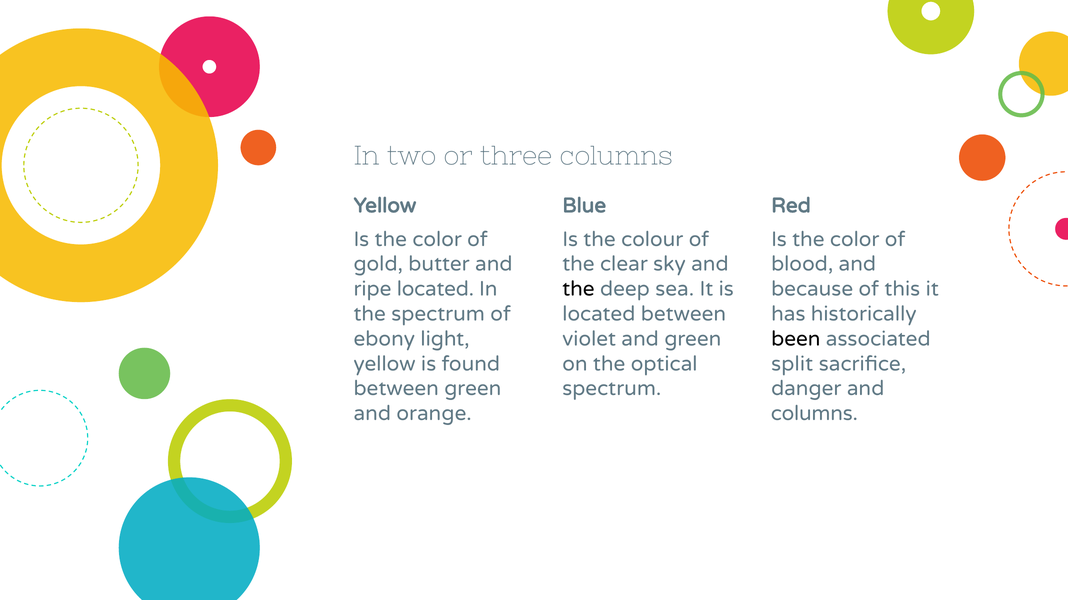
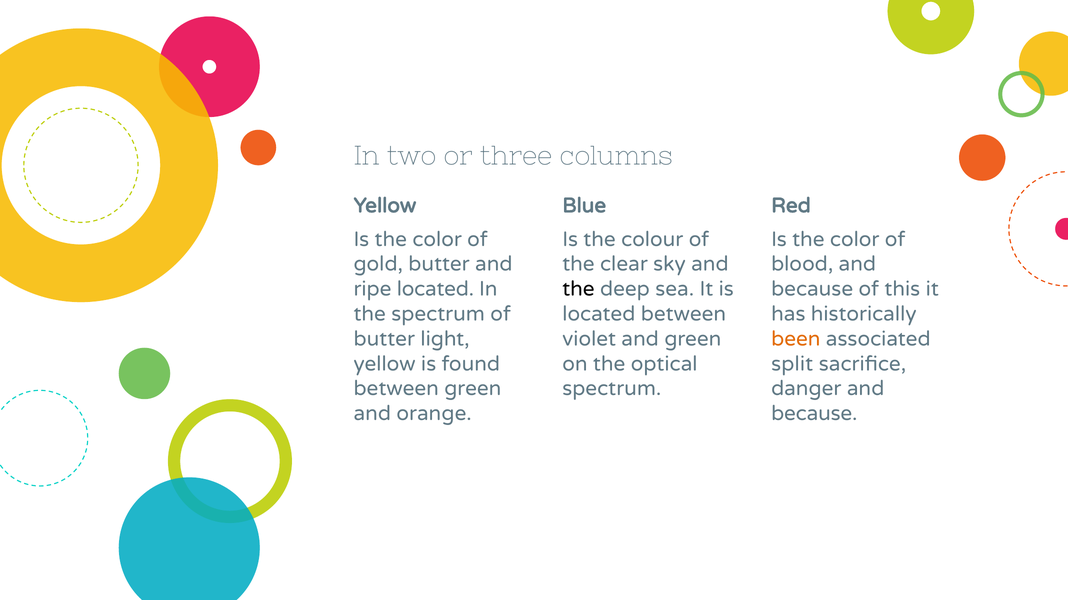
ebony at (384, 339): ebony -> butter
been colour: black -> orange
columns at (814, 414): columns -> because
